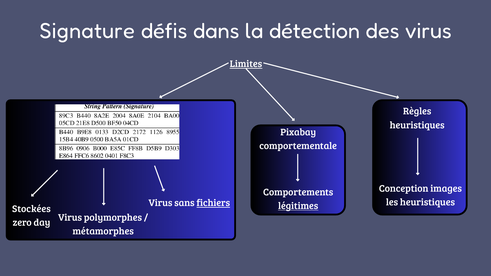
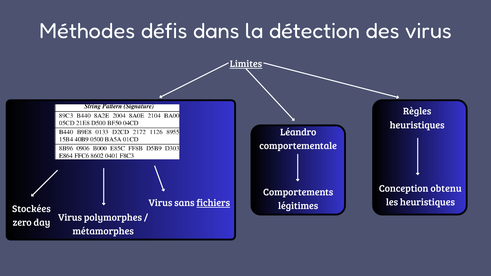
Signature: Signature -> Méthodes
Pixabay: Pixabay -> Léandro
images: images -> obtenu
légitimes underline: present -> none
